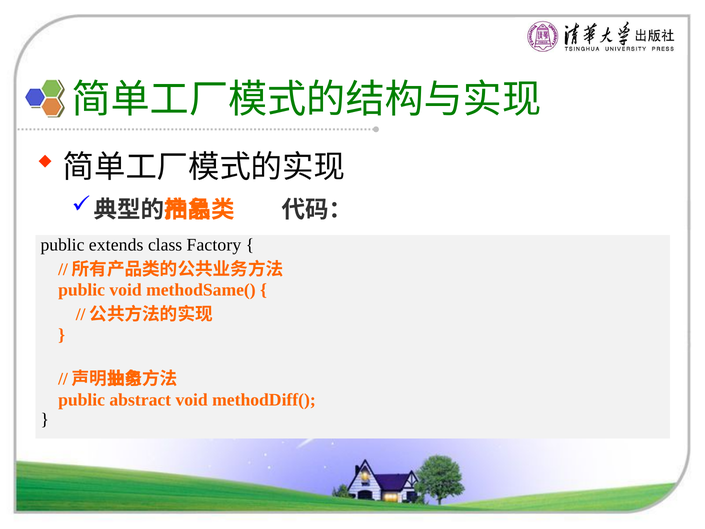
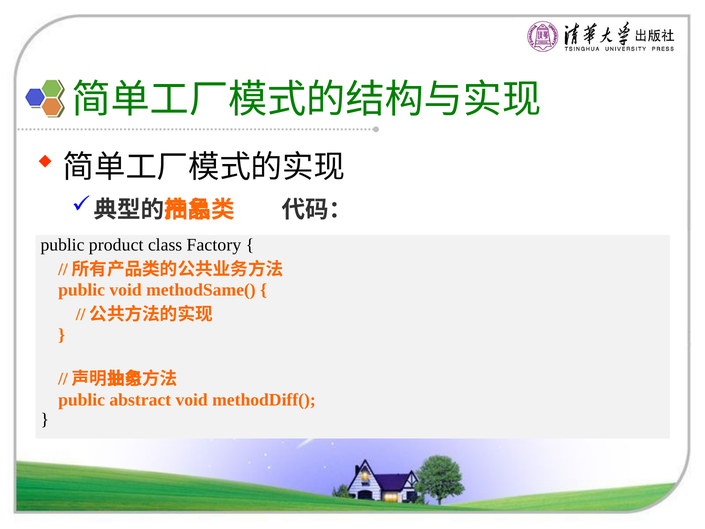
extends: extends -> product
